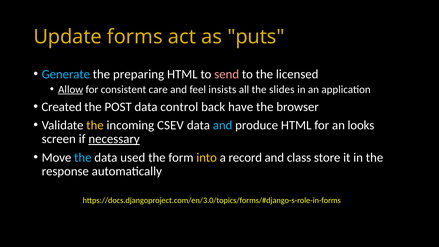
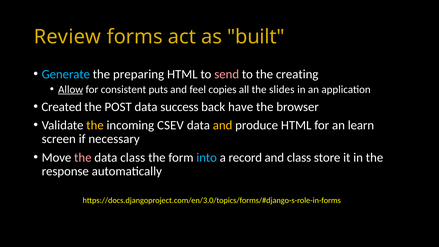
Update: Update -> Review
puts: puts -> built
licensed: licensed -> creating
care: care -> puts
insists: insists -> copies
control: control -> success
and at (223, 125) colour: light blue -> yellow
looks: looks -> learn
necessary underline: present -> none
the at (83, 157) colour: light blue -> pink
data used: used -> class
into colour: yellow -> light blue
